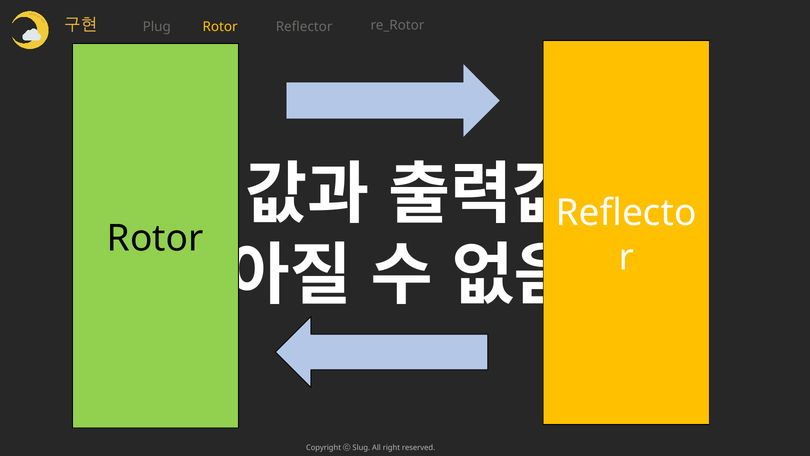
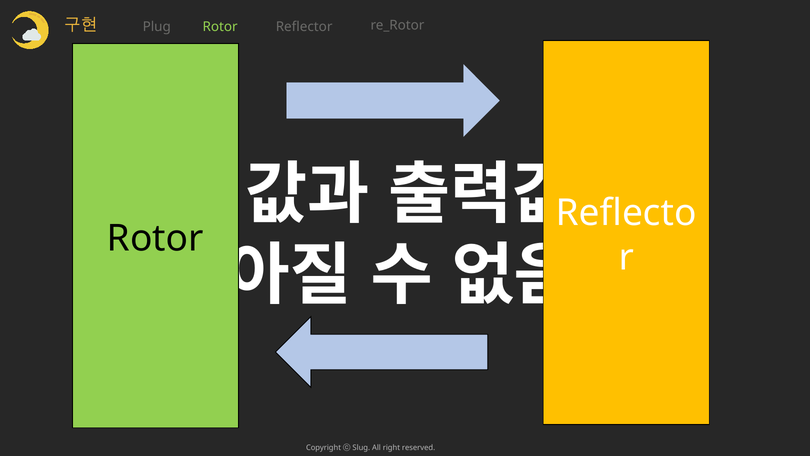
Rotor at (220, 27) colour: yellow -> light green
